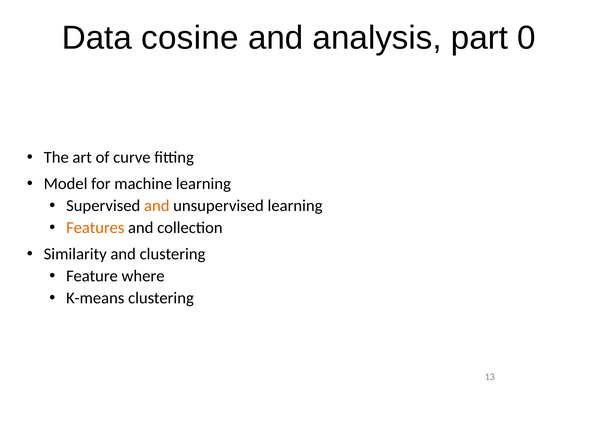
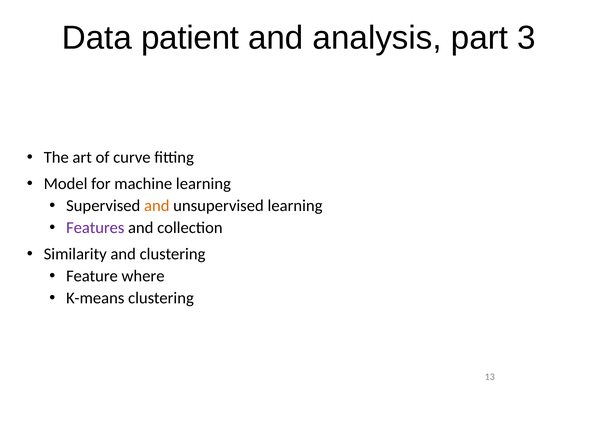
cosine: cosine -> patient
0: 0 -> 3
Features colour: orange -> purple
